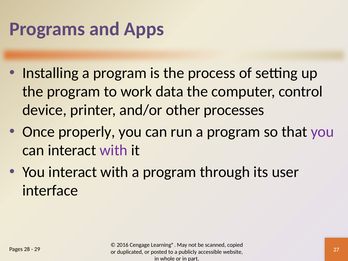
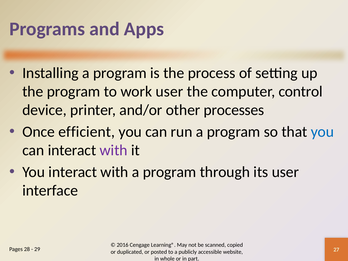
work data: data -> user
properly: properly -> efficient
you at (322, 132) colour: purple -> blue
